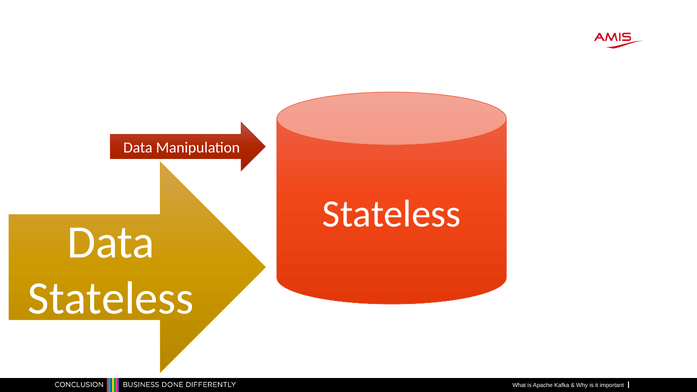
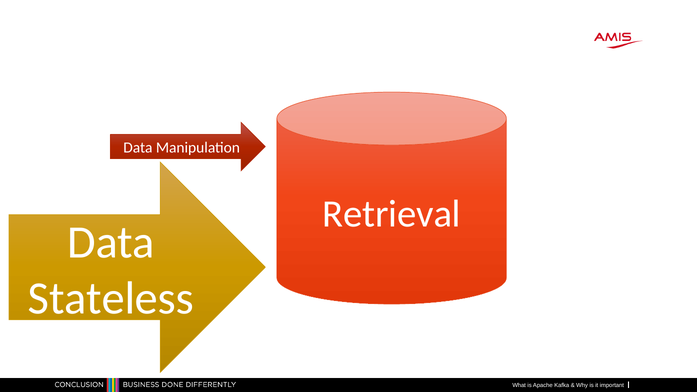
Stateless at (392, 214): Stateless -> Retrieval
